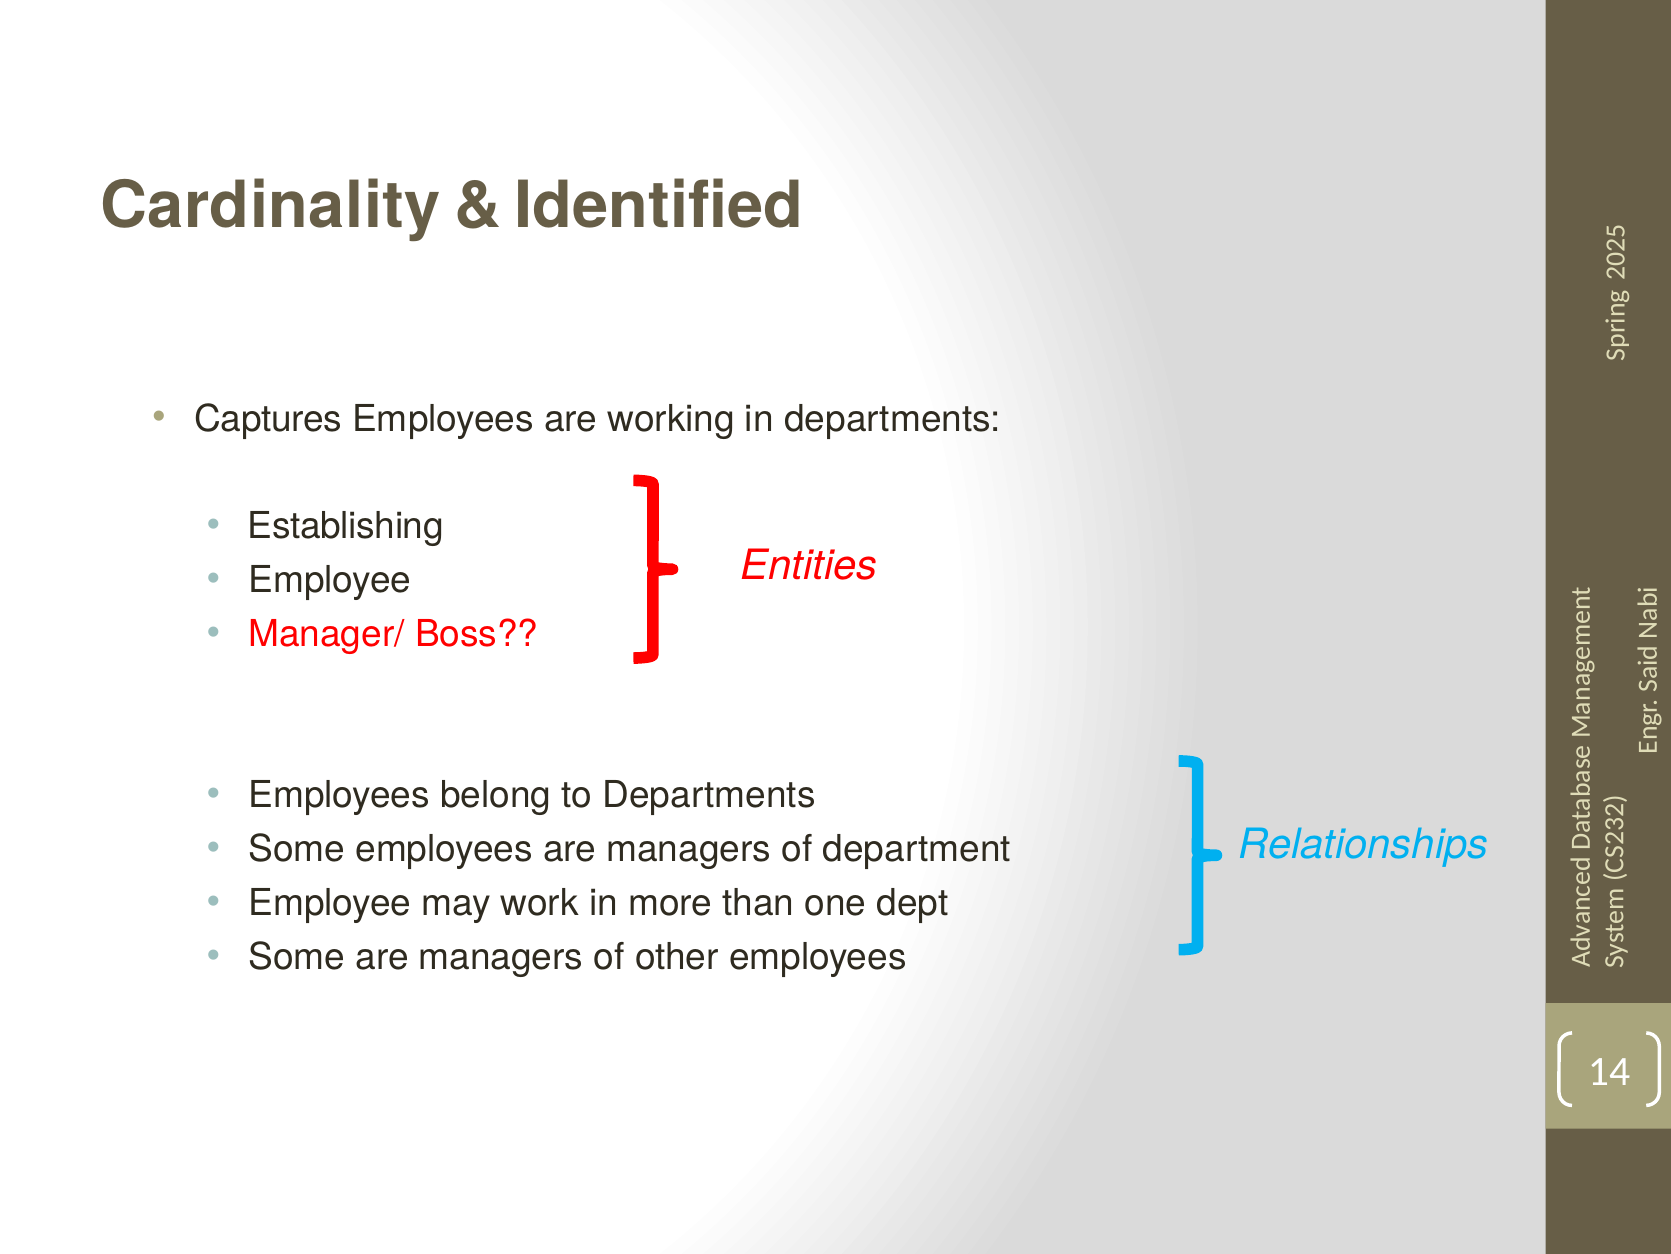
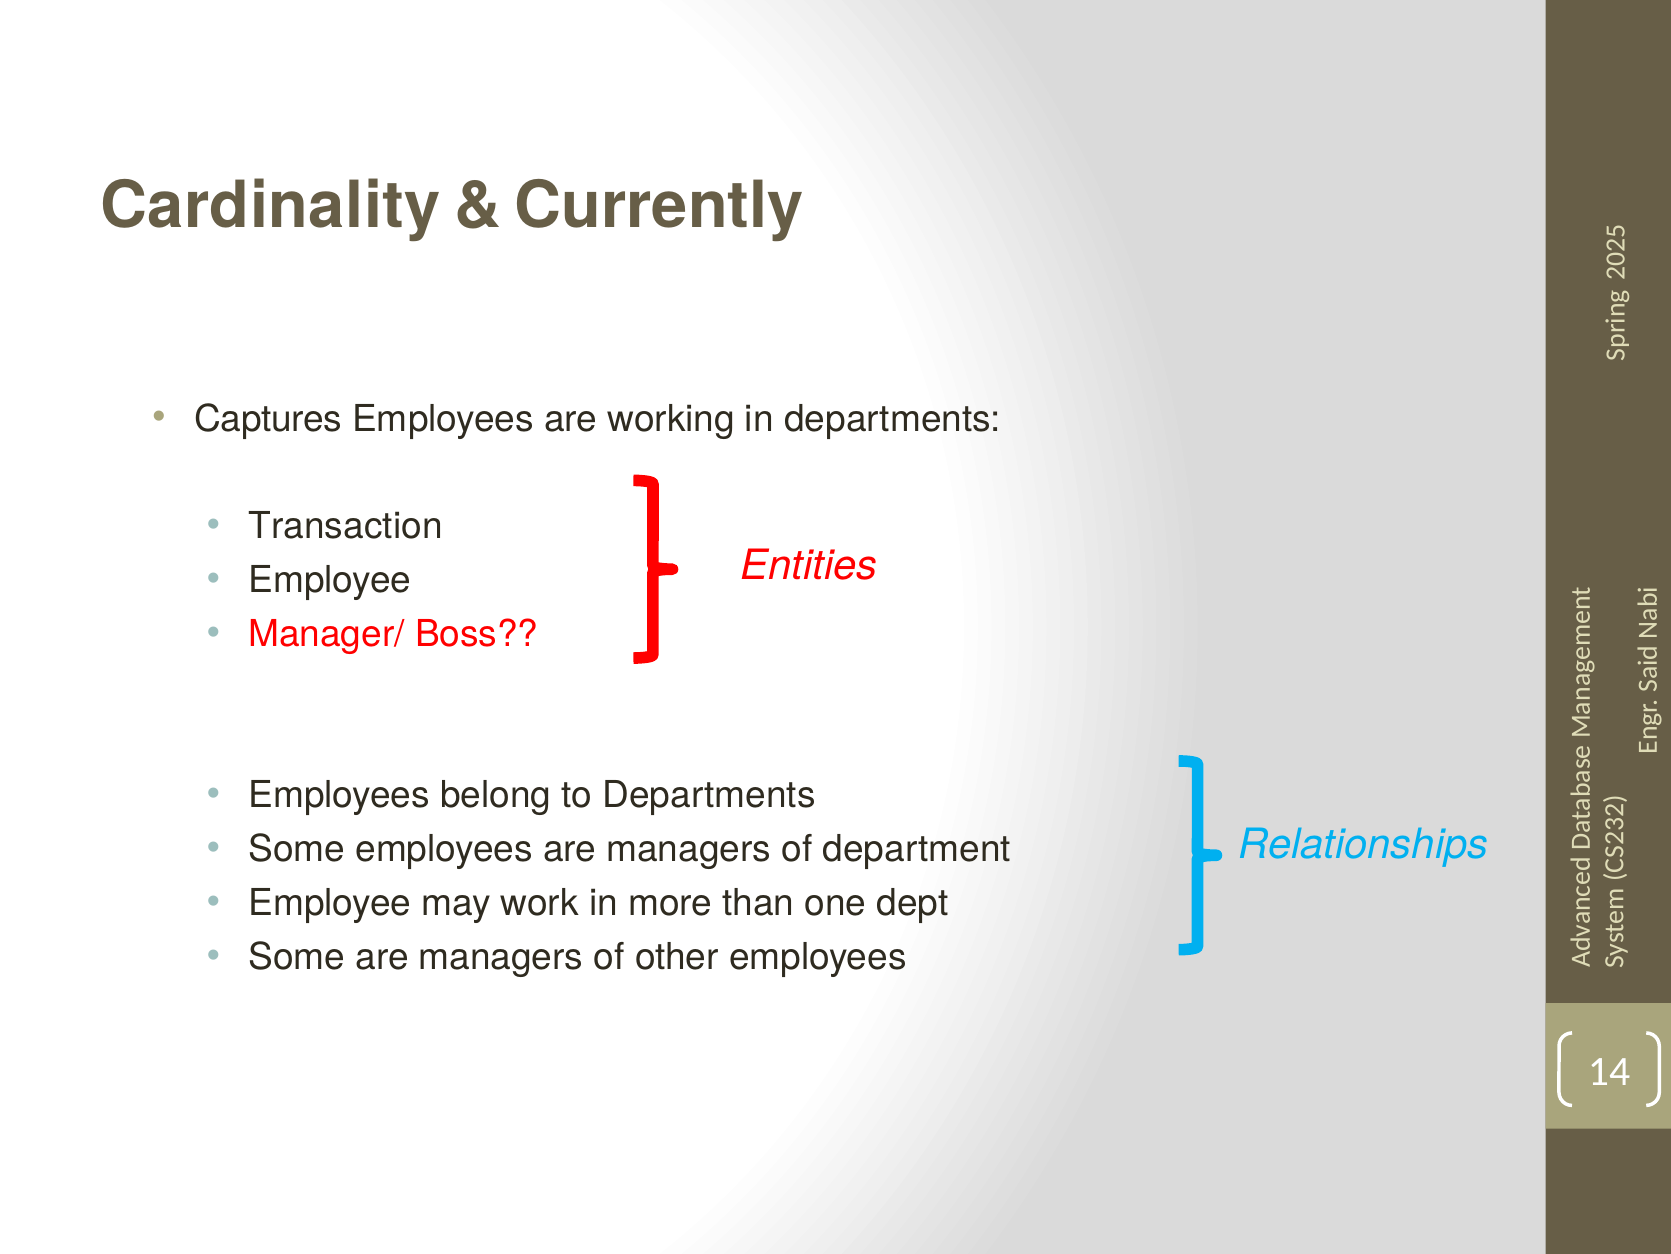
Identified: Identified -> Currently
Establishing: Establishing -> Transaction
